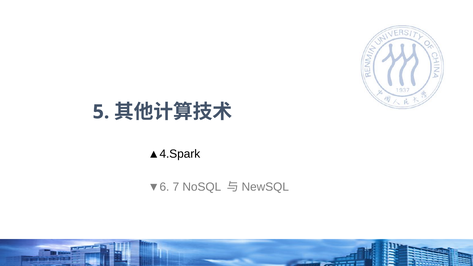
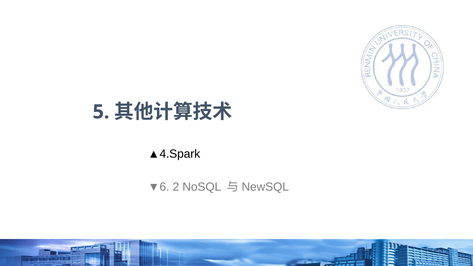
7: 7 -> 2
